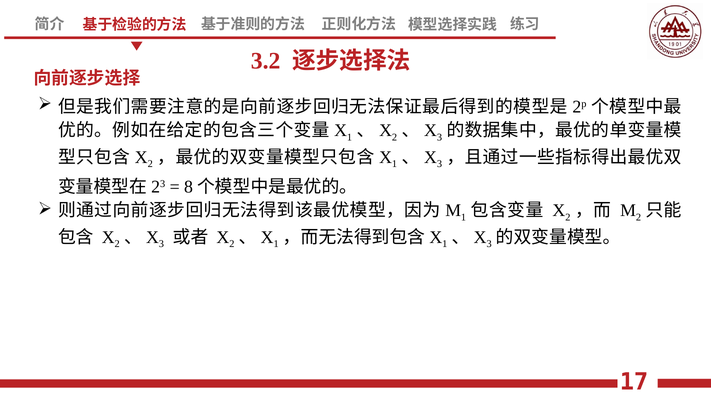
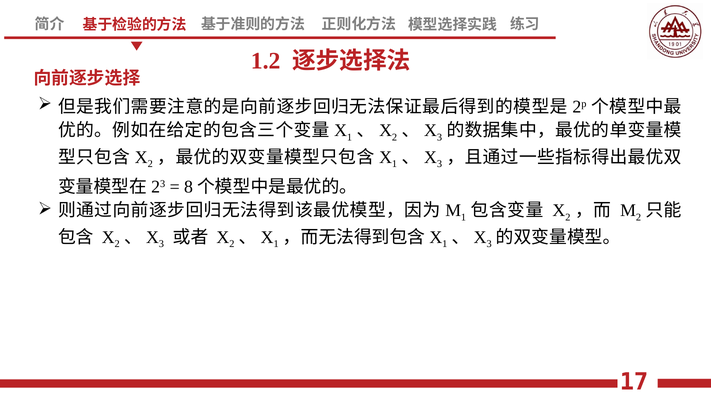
3.2: 3.2 -> 1.2
